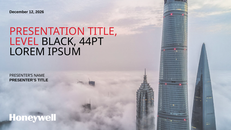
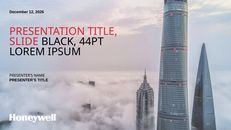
LEVEL: LEVEL -> SLIDE
